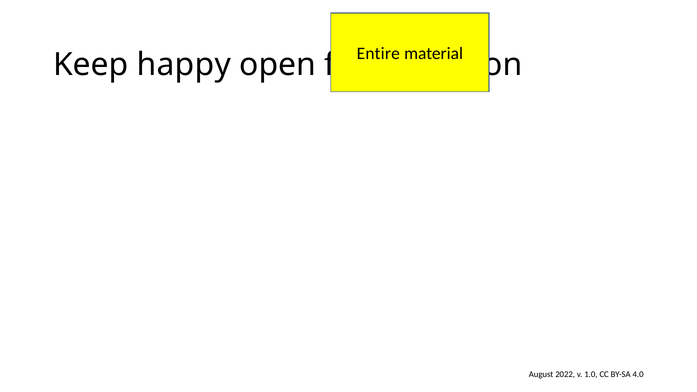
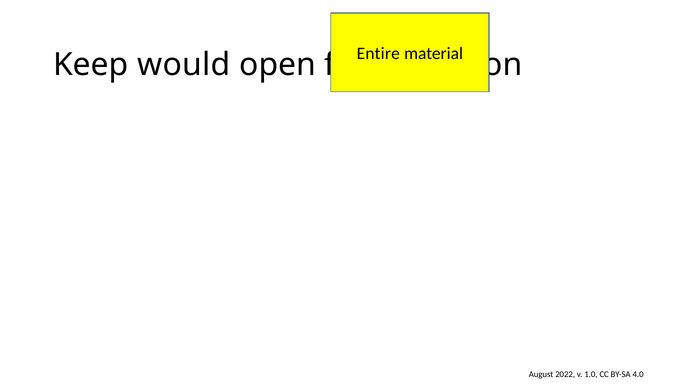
happy: happy -> would
